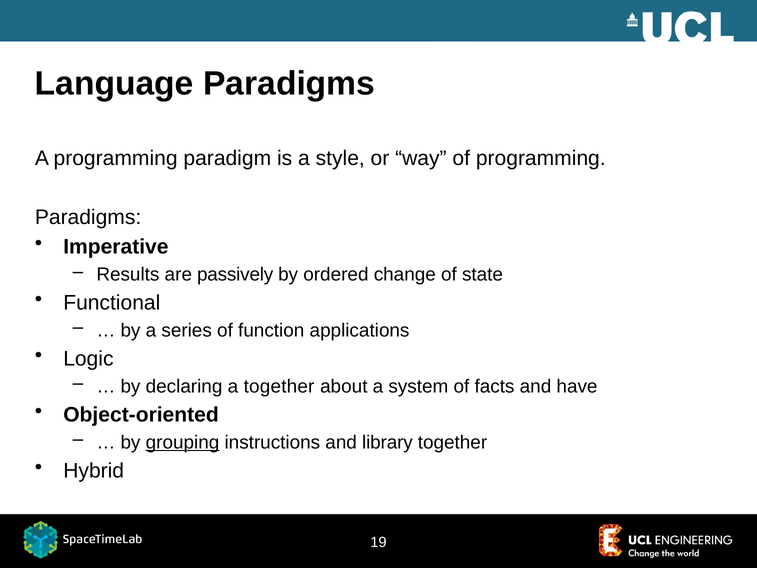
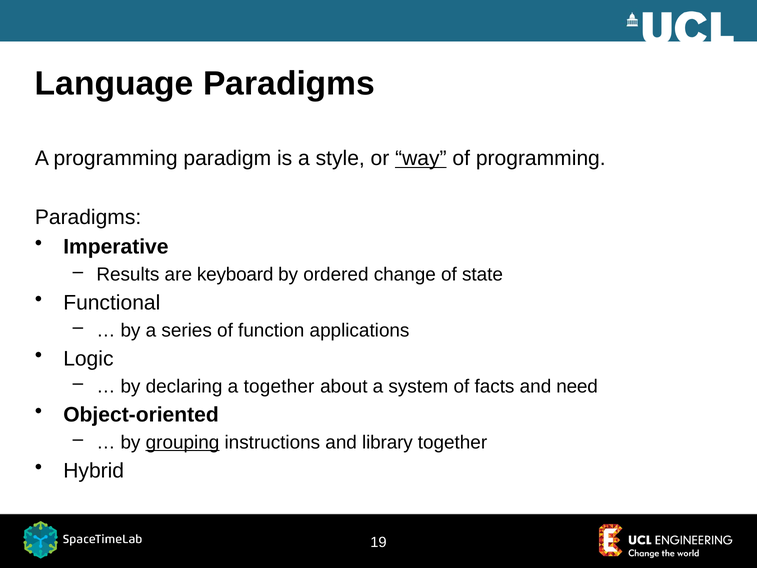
way underline: none -> present
passively: passively -> keyboard
have: have -> need
